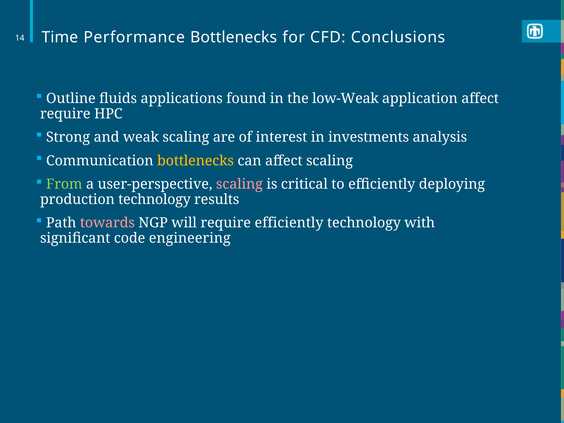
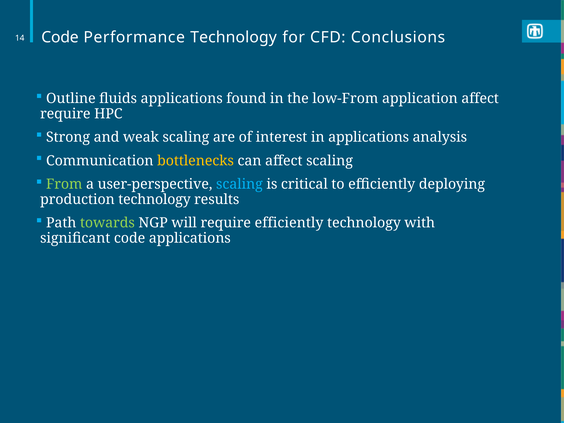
14 Time: Time -> Code
Performance Bottlenecks: Bottlenecks -> Technology
low-Weak: low-Weak -> low-From
in investments: investments -> applications
scaling at (239, 184) colour: pink -> light blue
towards colour: pink -> light green
code engineering: engineering -> applications
